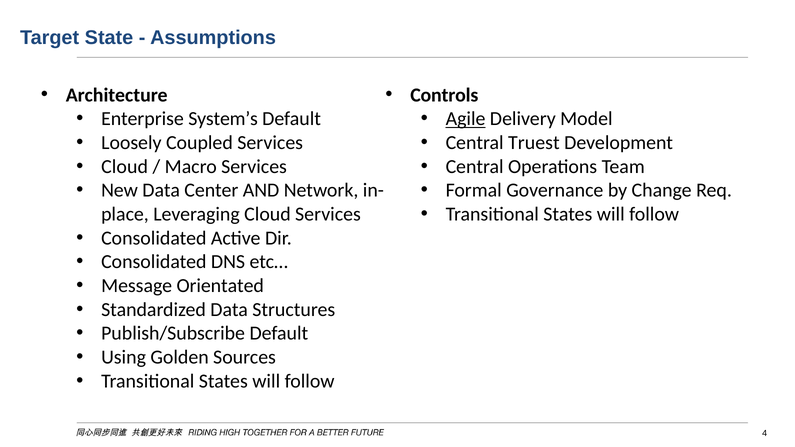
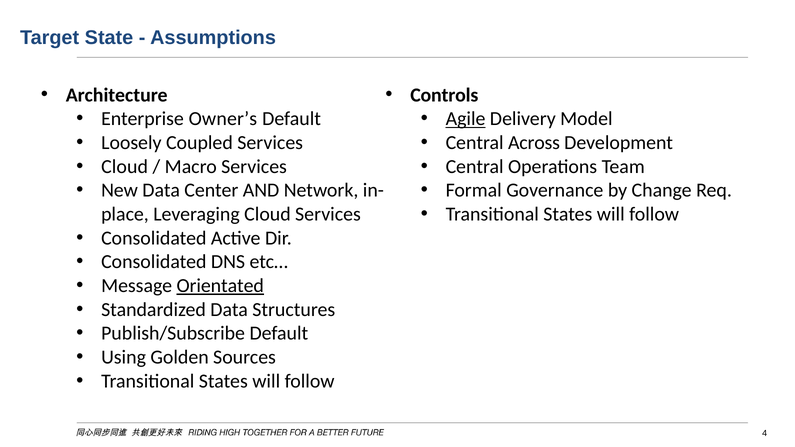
System’s: System’s -> Owner’s
Truest: Truest -> Across
Orientated underline: none -> present
